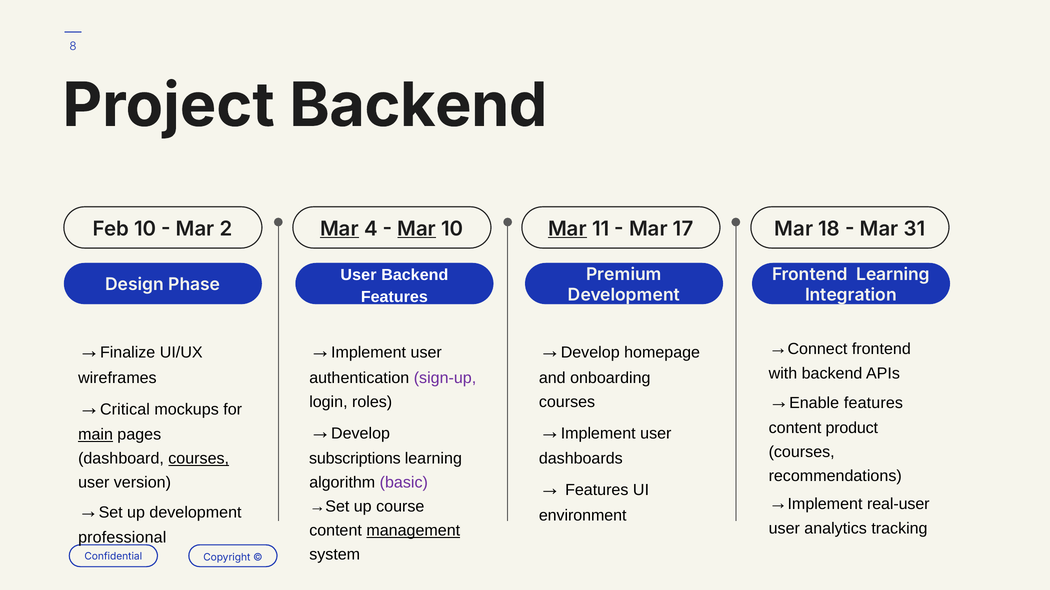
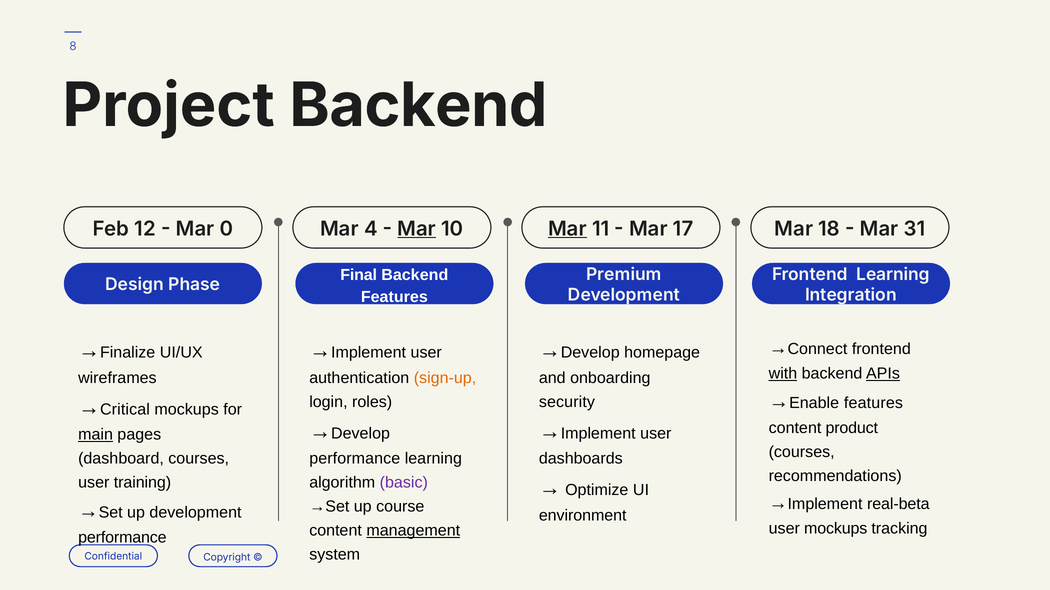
Feb 10: 10 -> 12
2: 2 -> 0
Mar at (339, 229) underline: present -> none
User at (358, 275): User -> Final
with underline: none -> present
APIs underline: none -> present
sign-up colour: purple -> orange
courses at (567, 402): courses -> security
courses at (199, 459) underline: present -> none
subscriptions at (355, 459): subscriptions -> performance
version: version -> training
Features at (597, 491): Features -> Optimize
real-user: real-user -> real-beta
user analytics: analytics -> mockups
professional at (122, 538): professional -> performance
